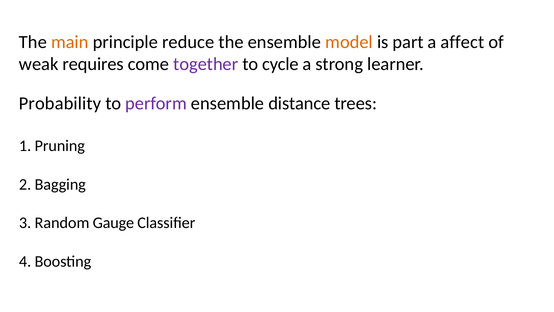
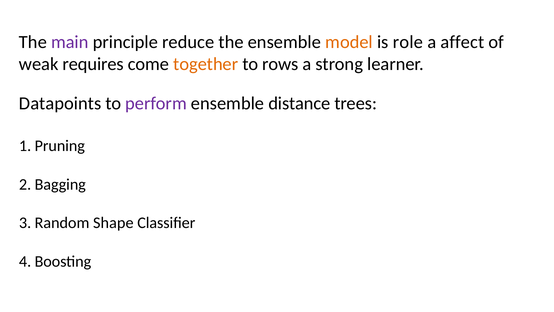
main colour: orange -> purple
part: part -> role
together colour: purple -> orange
cycle: cycle -> rows
Probability: Probability -> Datapoints
Gauge: Gauge -> Shape
